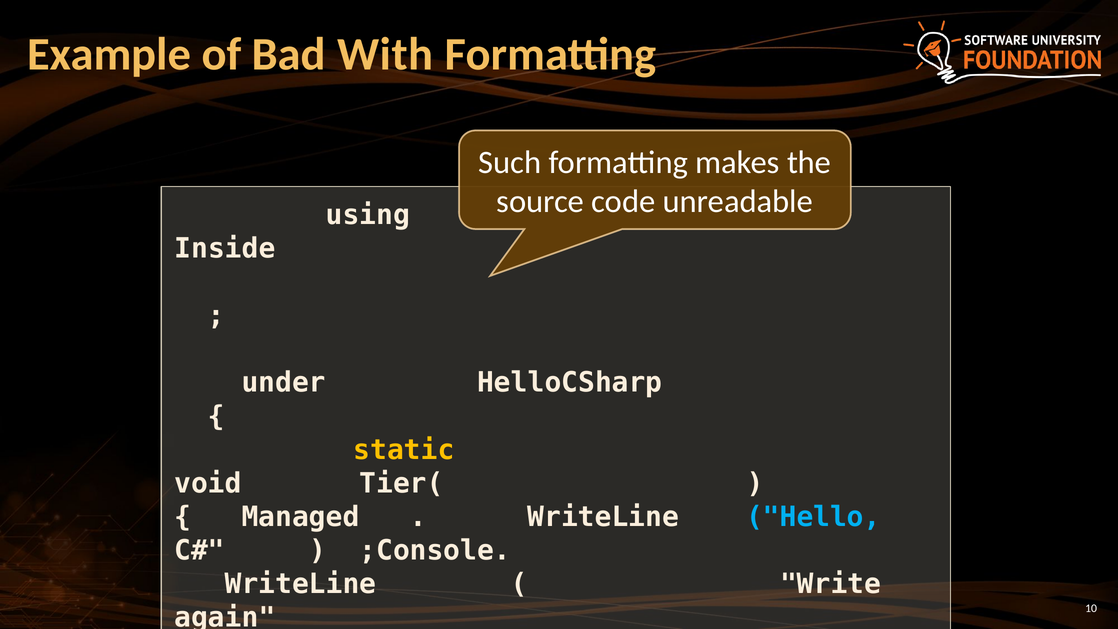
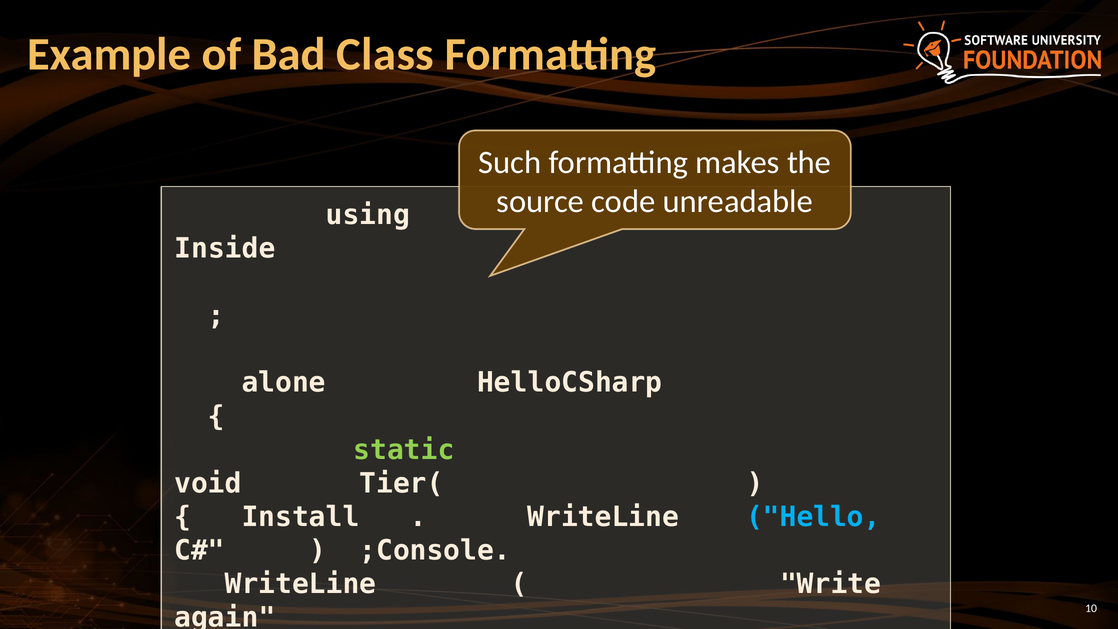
With: With -> Class
under: under -> alone
static colour: yellow -> light green
Managed: Managed -> Install
